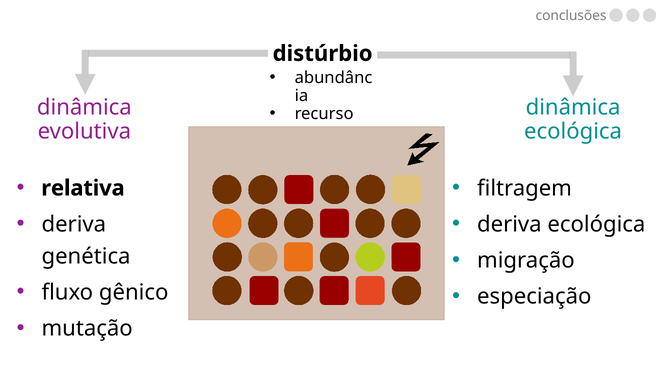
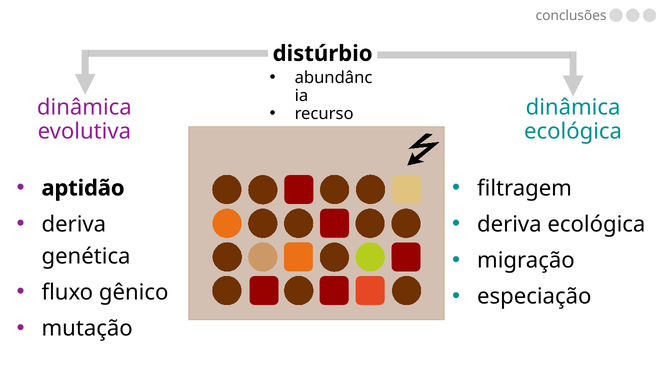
relativa: relativa -> aptidão
